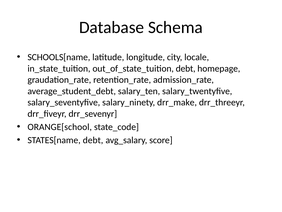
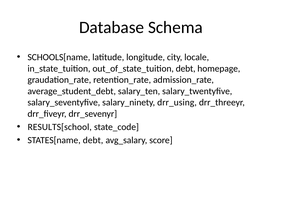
drr_make: drr_make -> drr_using
ORANGE[school: ORANGE[school -> RESULTS[school
